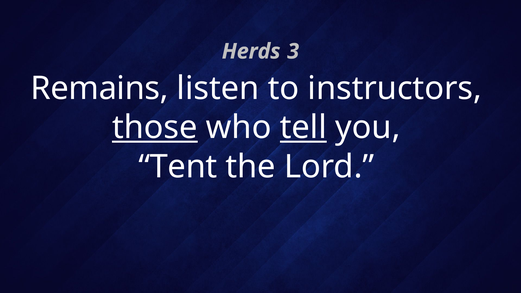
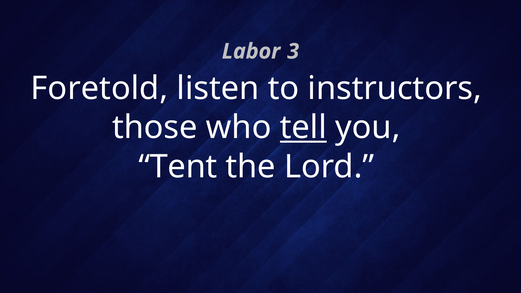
Herds: Herds -> Labor
Remains: Remains -> Foretold
those underline: present -> none
